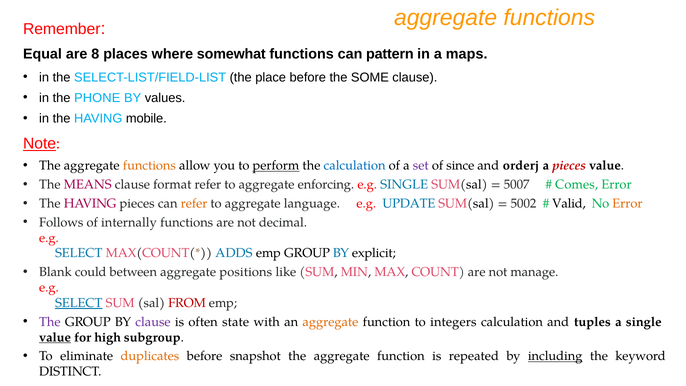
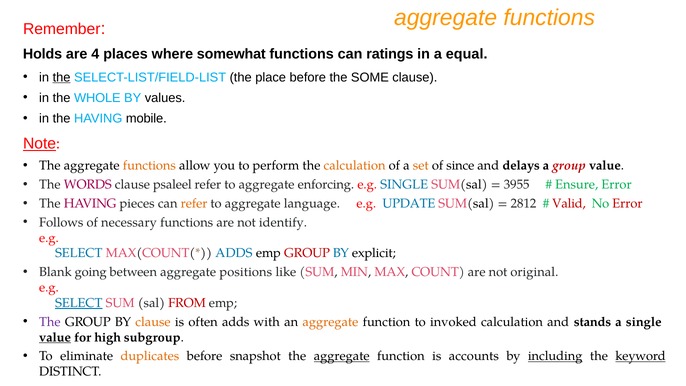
Equal: Equal -> Holds
8: 8 -> 4
pattern: pattern -> ratings
maps: maps -> equal
the at (62, 77) underline: none -> present
PHONE: PHONE -> WHOLE
perform underline: present -> none
calculation at (355, 166) colour: blue -> orange
set colour: purple -> orange
orderj: orderj -> delays
a pieces: pieces -> group
MEANS: MEANS -> WORDS
format: format -> psaleel
5007: 5007 -> 3955
Comes: Comes -> Ensure
5002: 5002 -> 2812
Valid colour: black -> red
Error at (627, 203) colour: orange -> red
internally: internally -> necessary
decimal: decimal -> identify
GROUP at (307, 253) colour: black -> red
could: could -> going
manage: manage -> original
clause at (153, 322) colour: purple -> orange
often state: state -> adds
integers: integers -> invoked
tuples: tuples -> stands
aggregate at (342, 356) underline: none -> present
repeated: repeated -> accounts
keyword underline: none -> present
